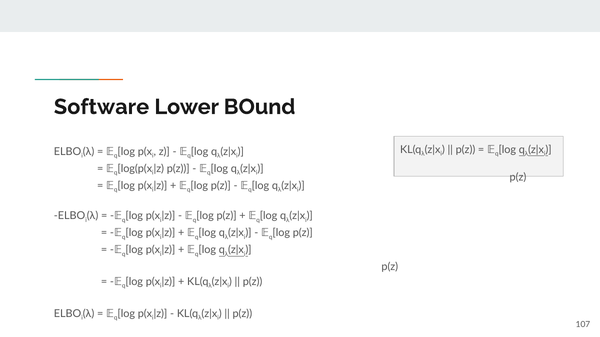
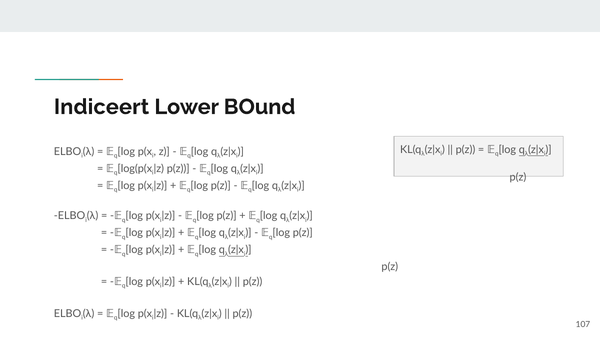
Software: Software -> Indiceert
